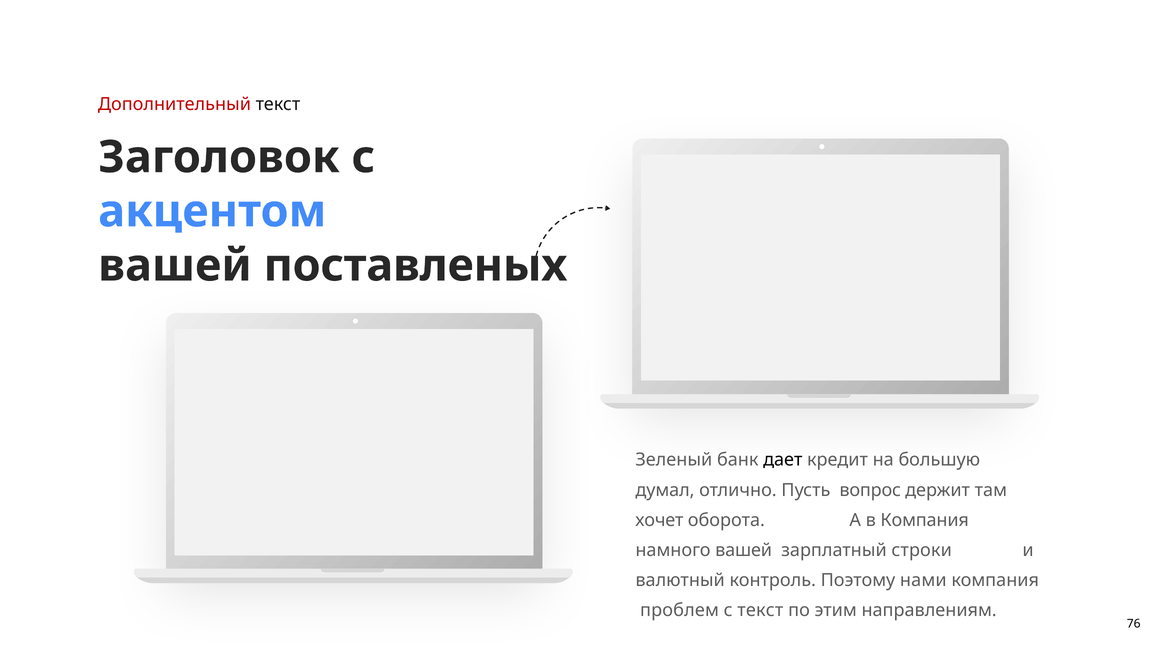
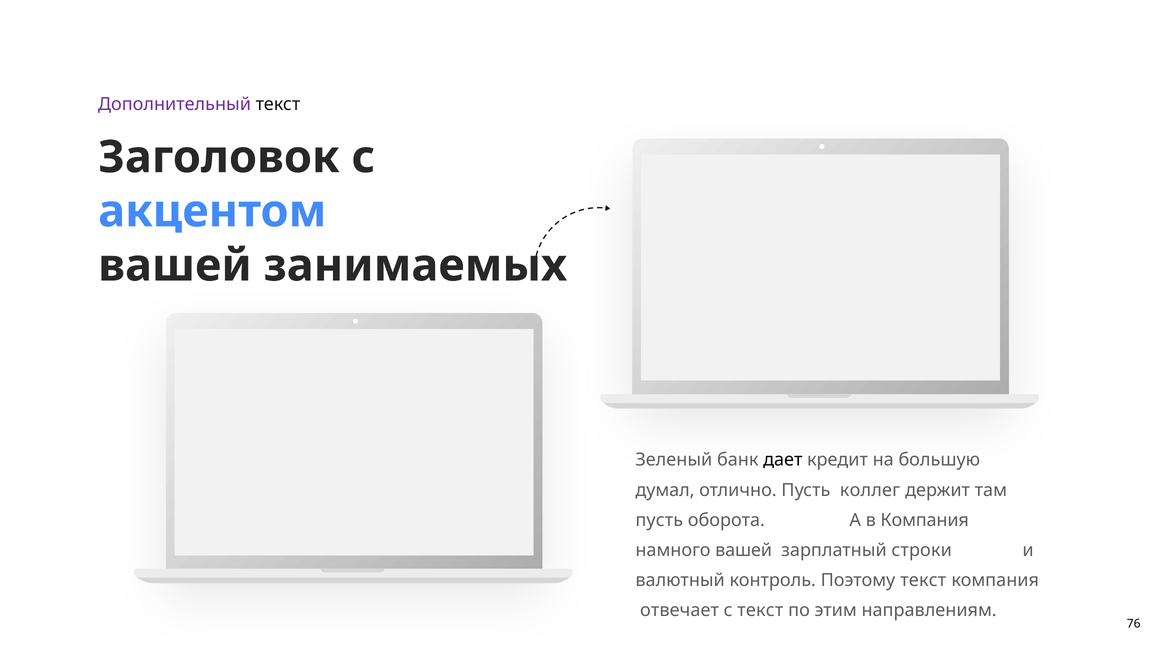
Дополнительный colour: red -> purple
поставленых: поставленых -> занимаемых
вопрос: вопрос -> коллег
хочет at (659, 520): хочет -> пусть
Поэтому нами: нами -> текст
проблем: проблем -> отвечает
